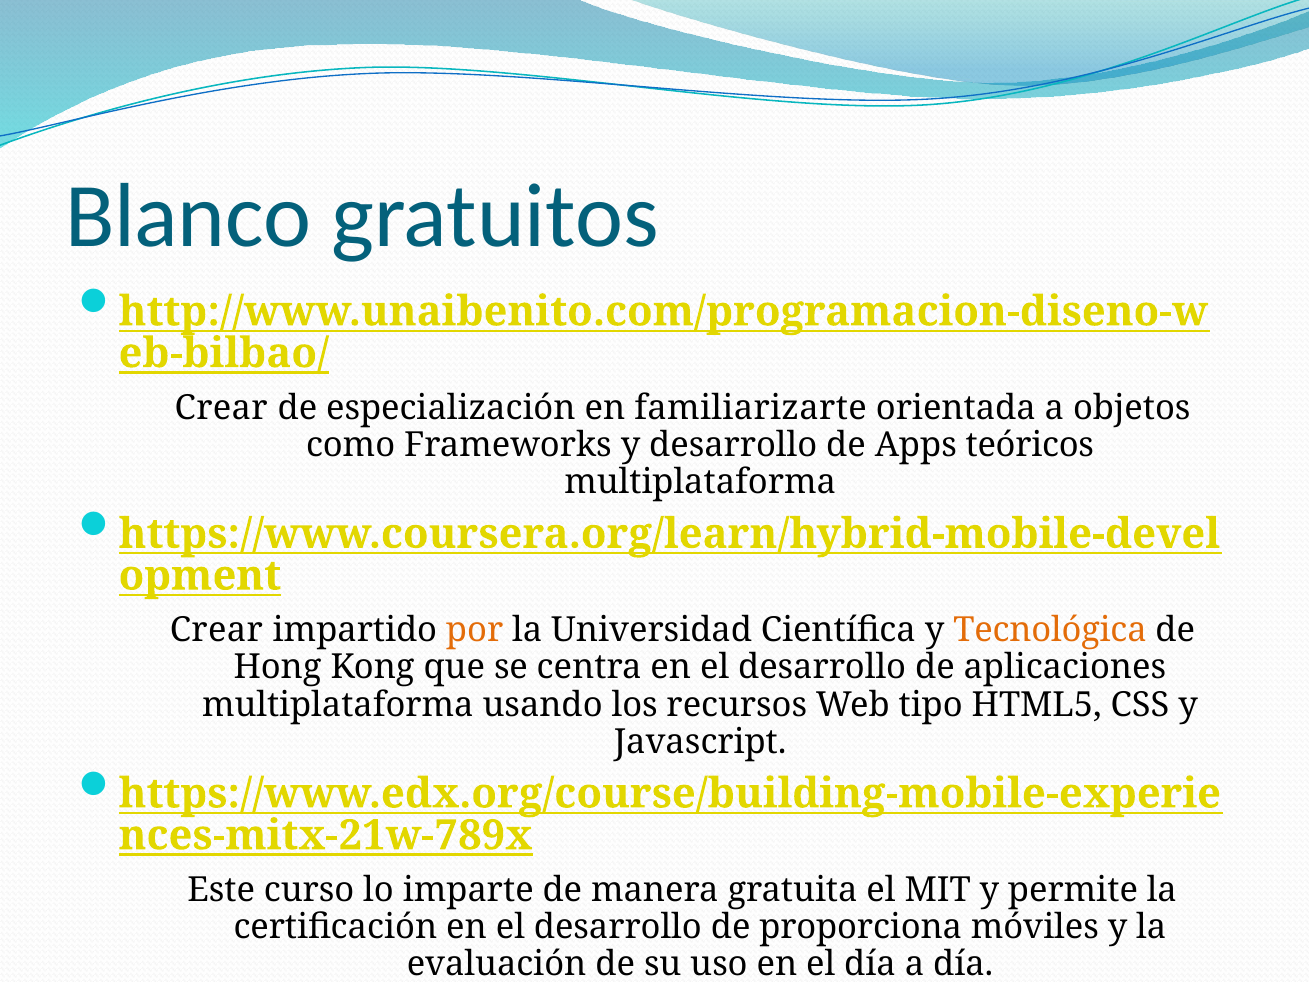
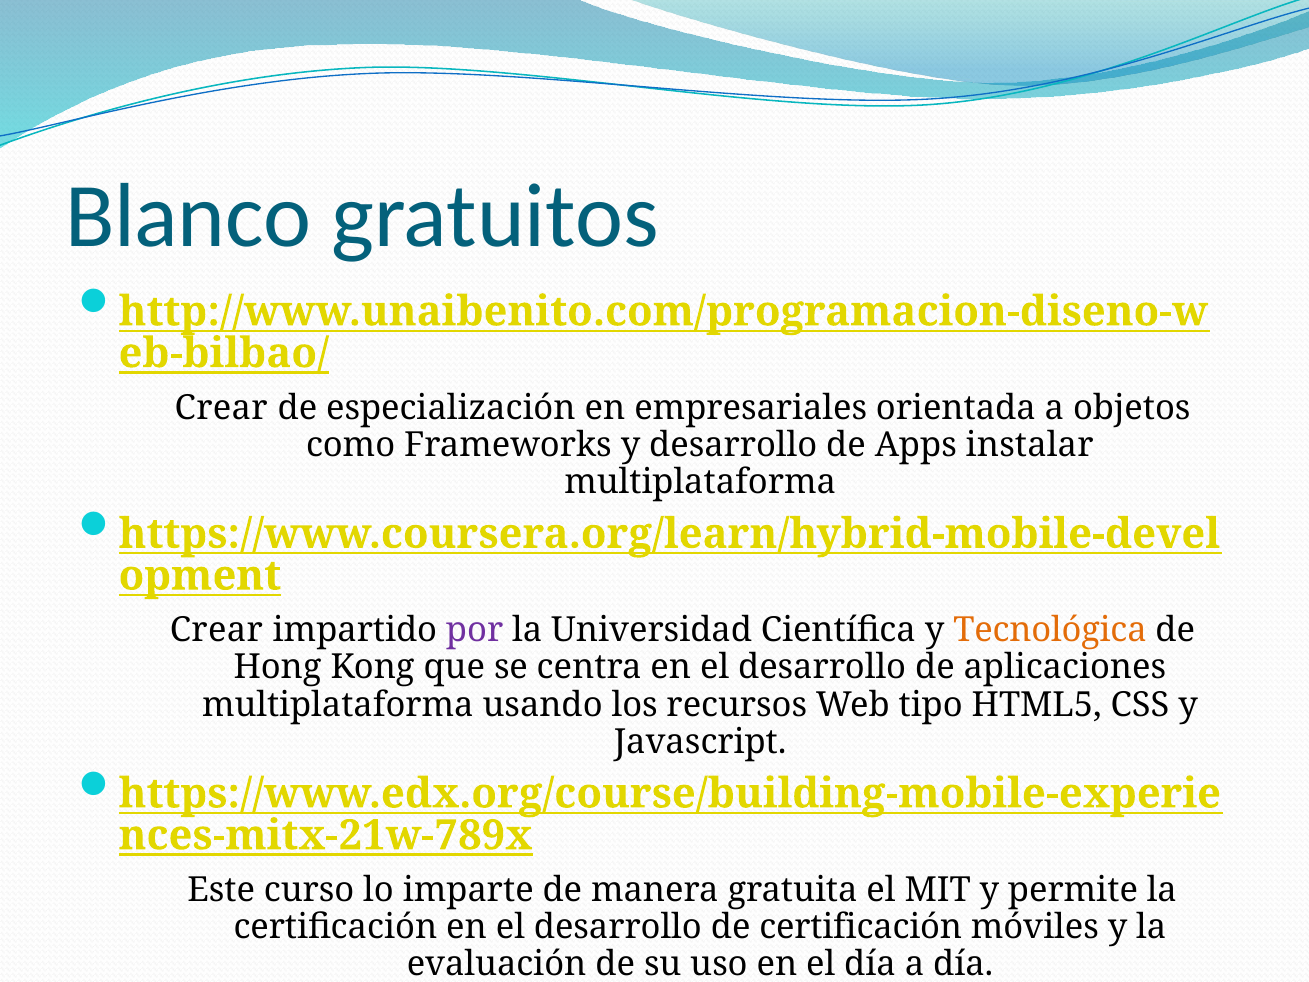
familiarizarte: familiarizarte -> empresariales
teóricos: teóricos -> instalar
por colour: orange -> purple
de proporciona: proporciona -> certificación
